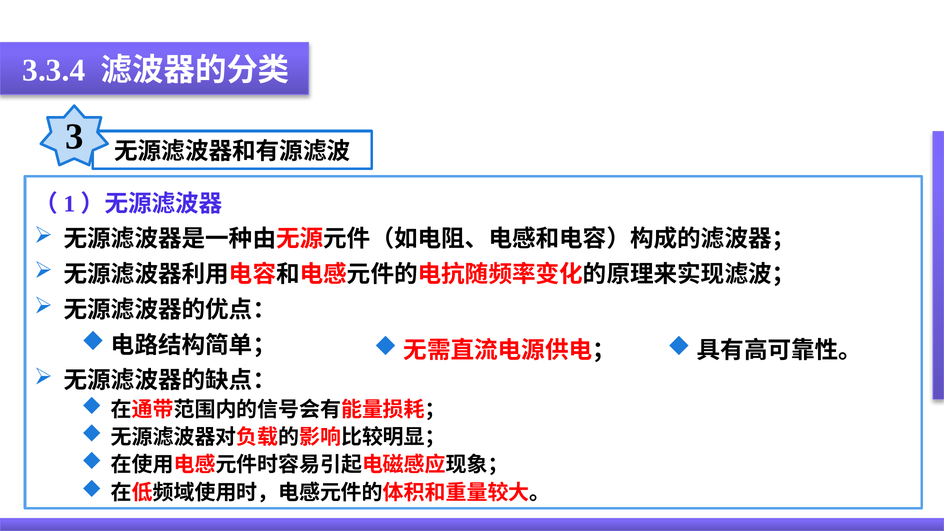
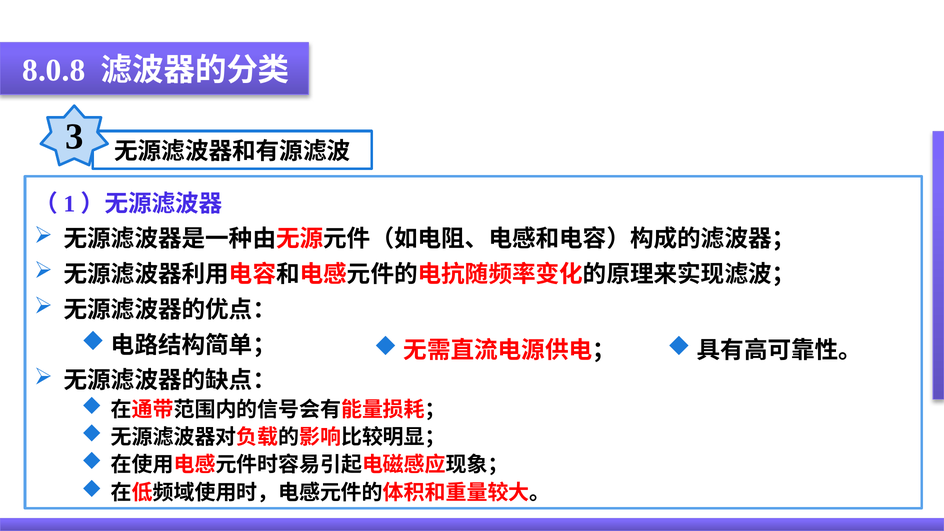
3.3.4: 3.3.4 -> 8.0.8
